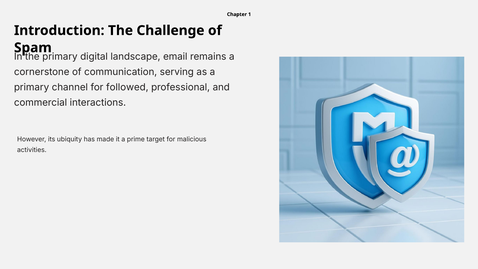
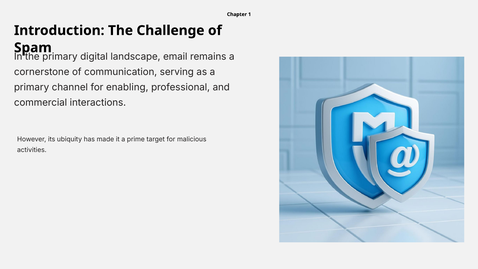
followed: followed -> enabling
